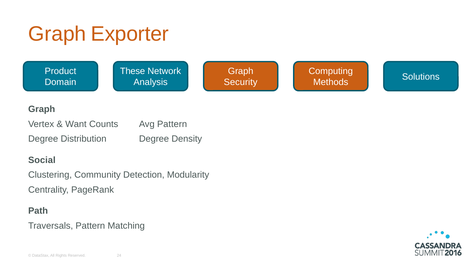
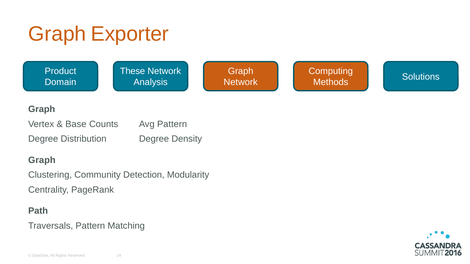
Security at (241, 82): Security -> Network
Want: Want -> Base
Social at (42, 160): Social -> Graph
